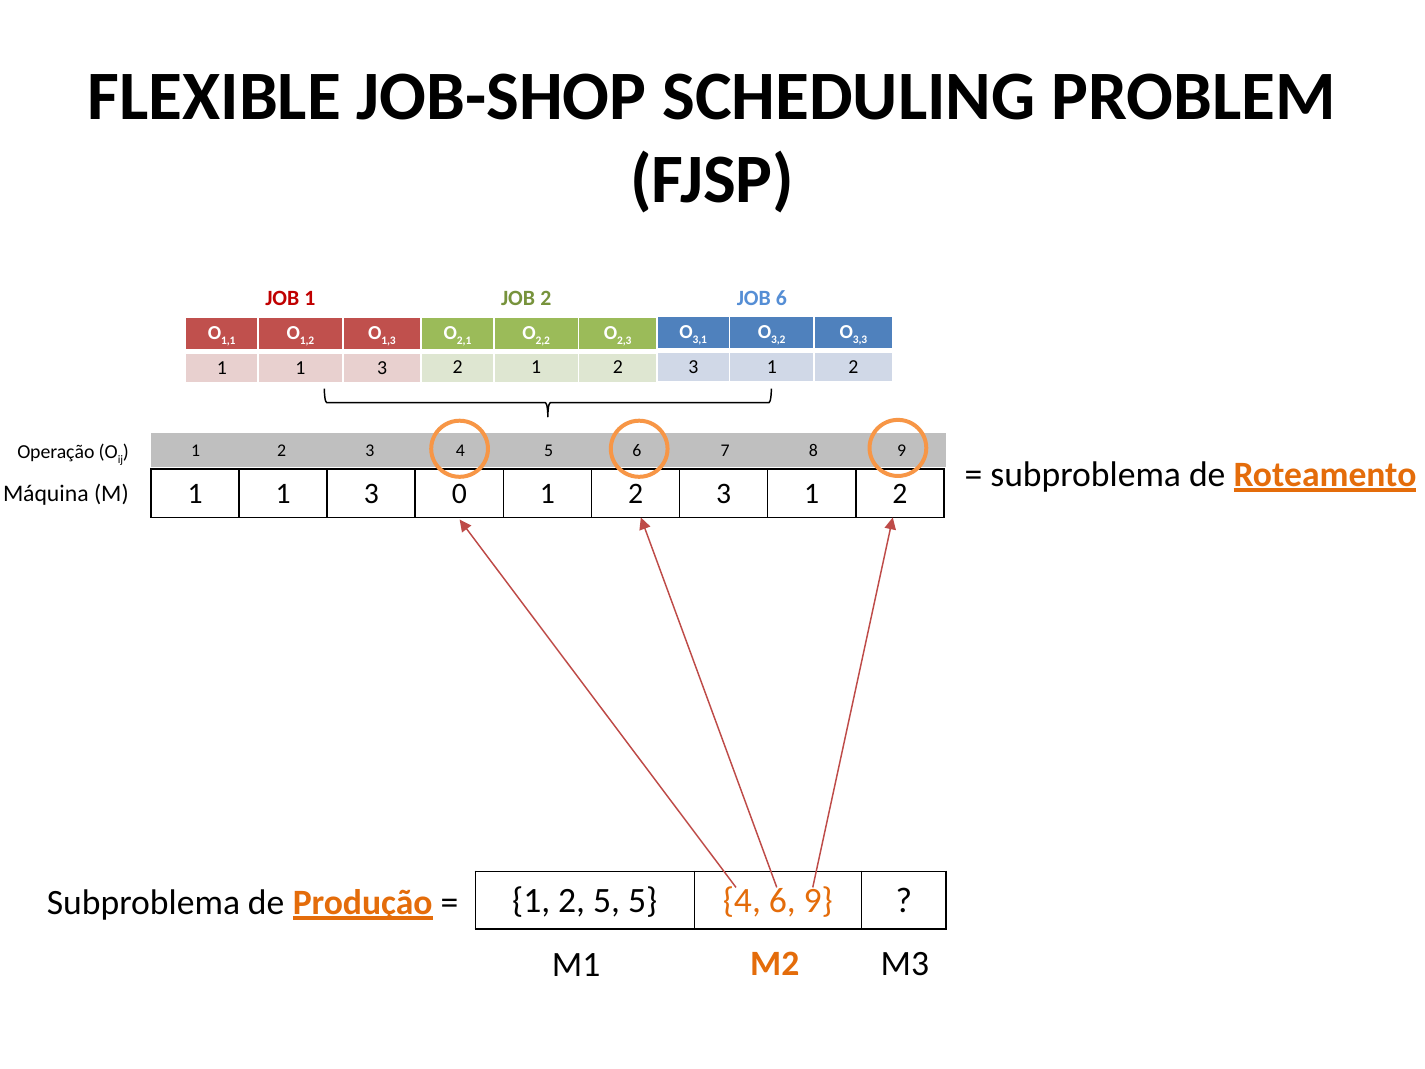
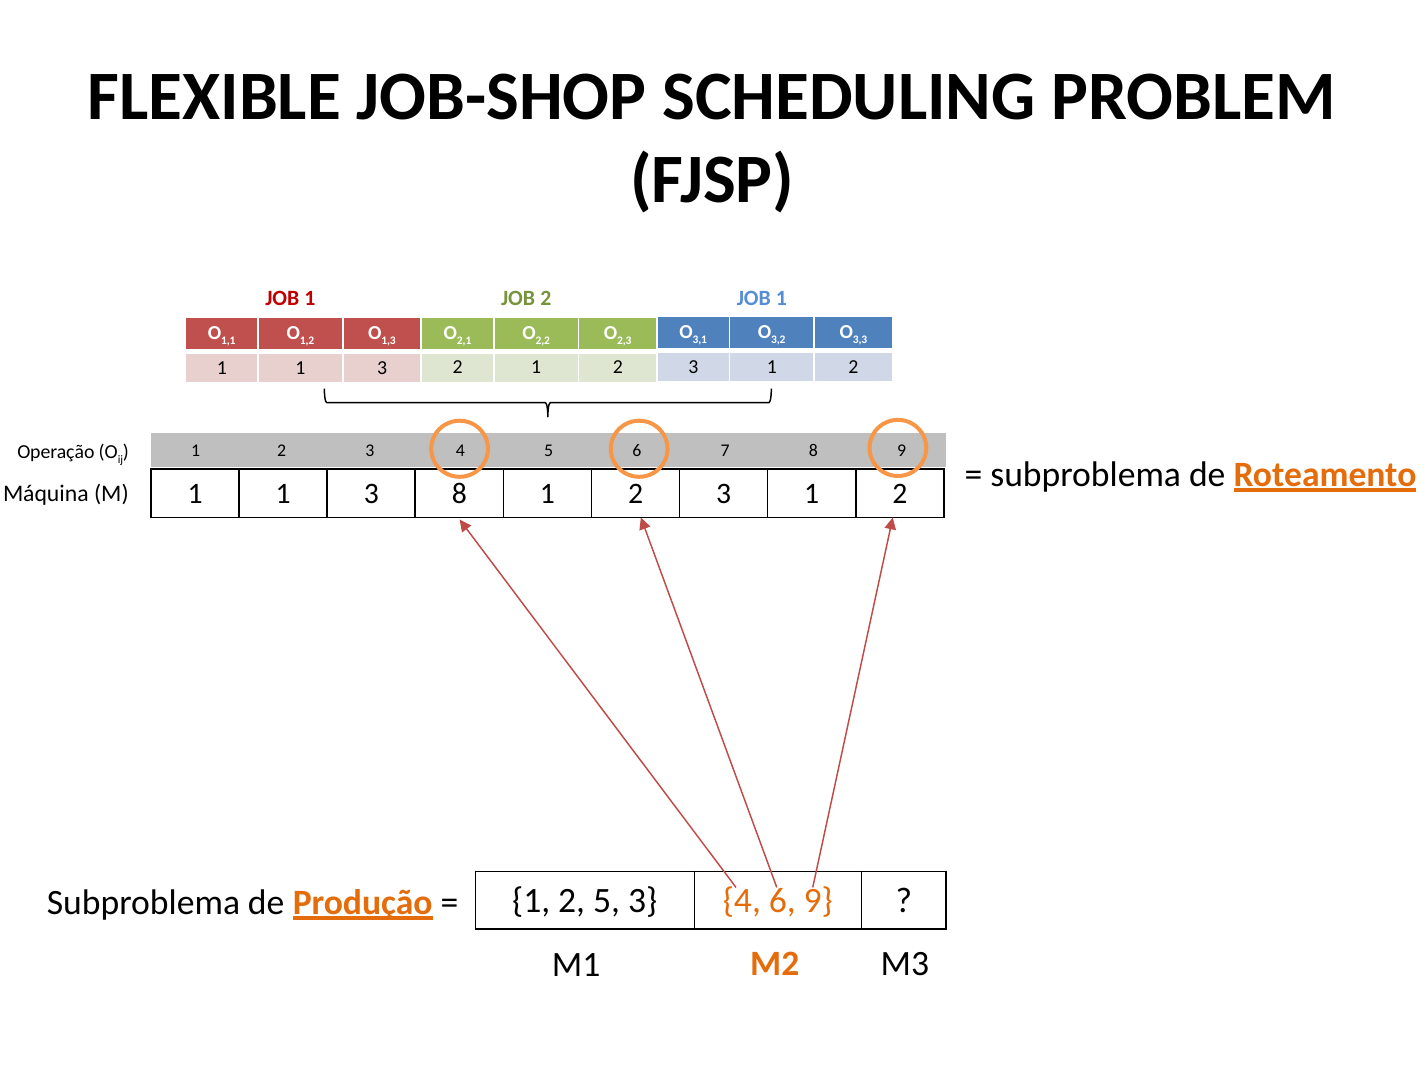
6 at (781, 298): 6 -> 1
3 0: 0 -> 8
5 5: 5 -> 3
